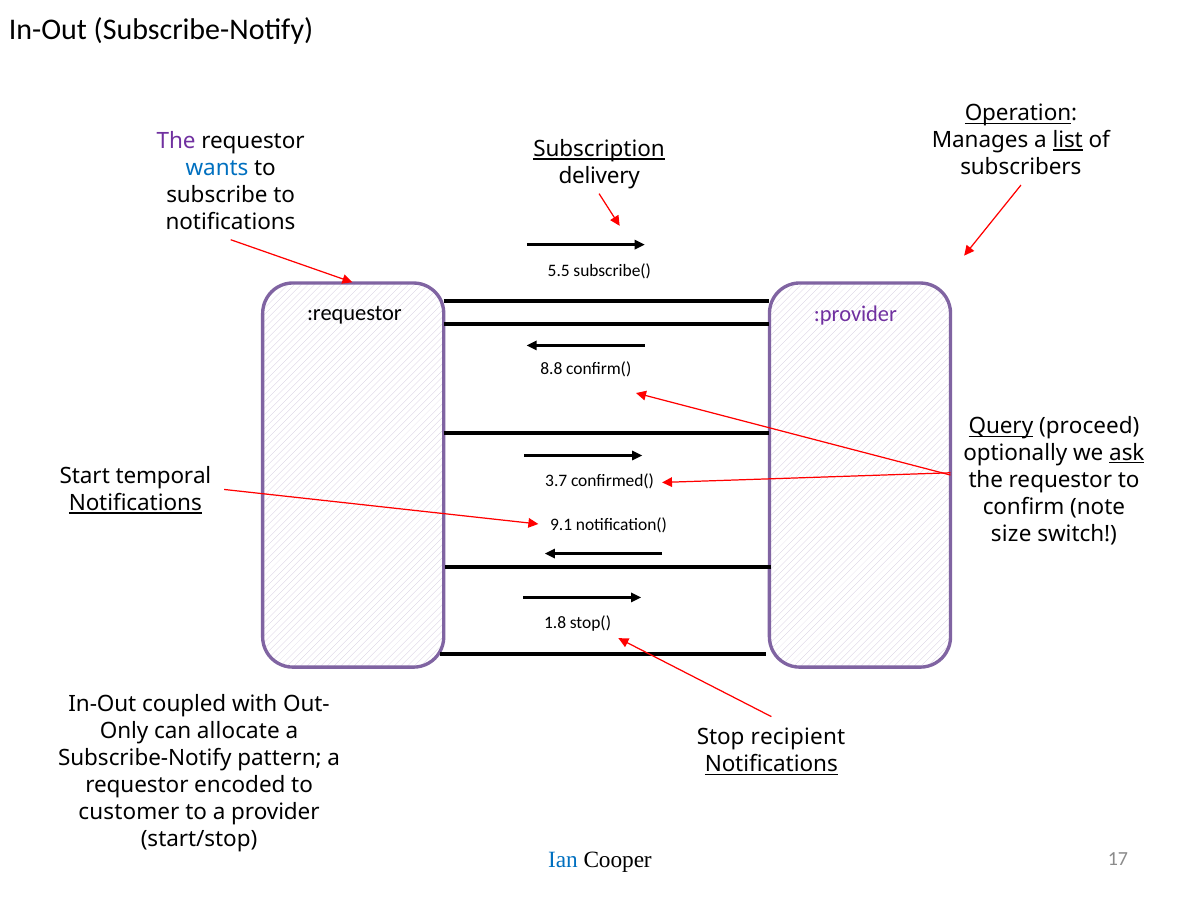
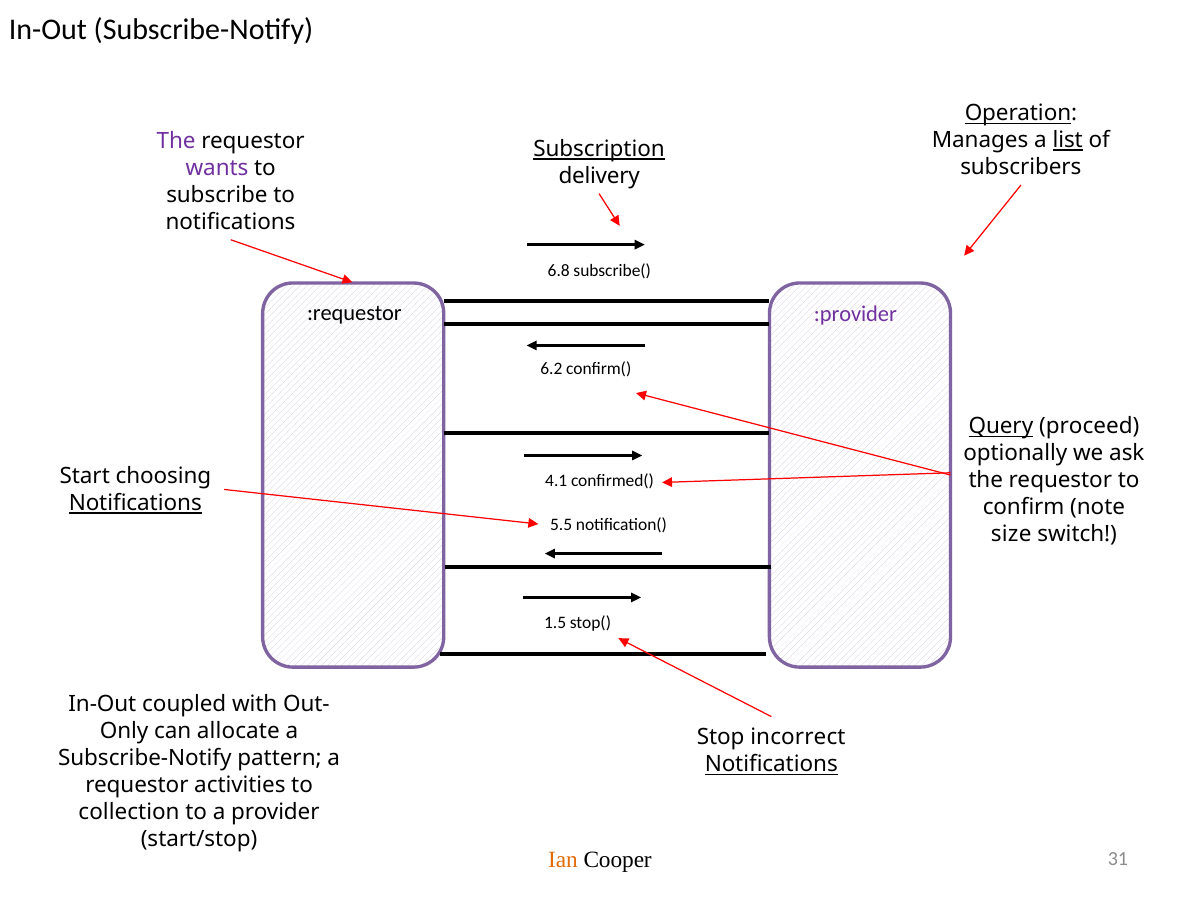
wants colour: blue -> purple
5.5: 5.5 -> 6.8
8.8: 8.8 -> 6.2
ask underline: present -> none
temporal: temporal -> choosing
3.7: 3.7 -> 4.1
9.1: 9.1 -> 5.5
1.8: 1.8 -> 1.5
recipient: recipient -> incorrect
encoded: encoded -> activities
customer: customer -> collection
Ian colour: blue -> orange
17: 17 -> 31
